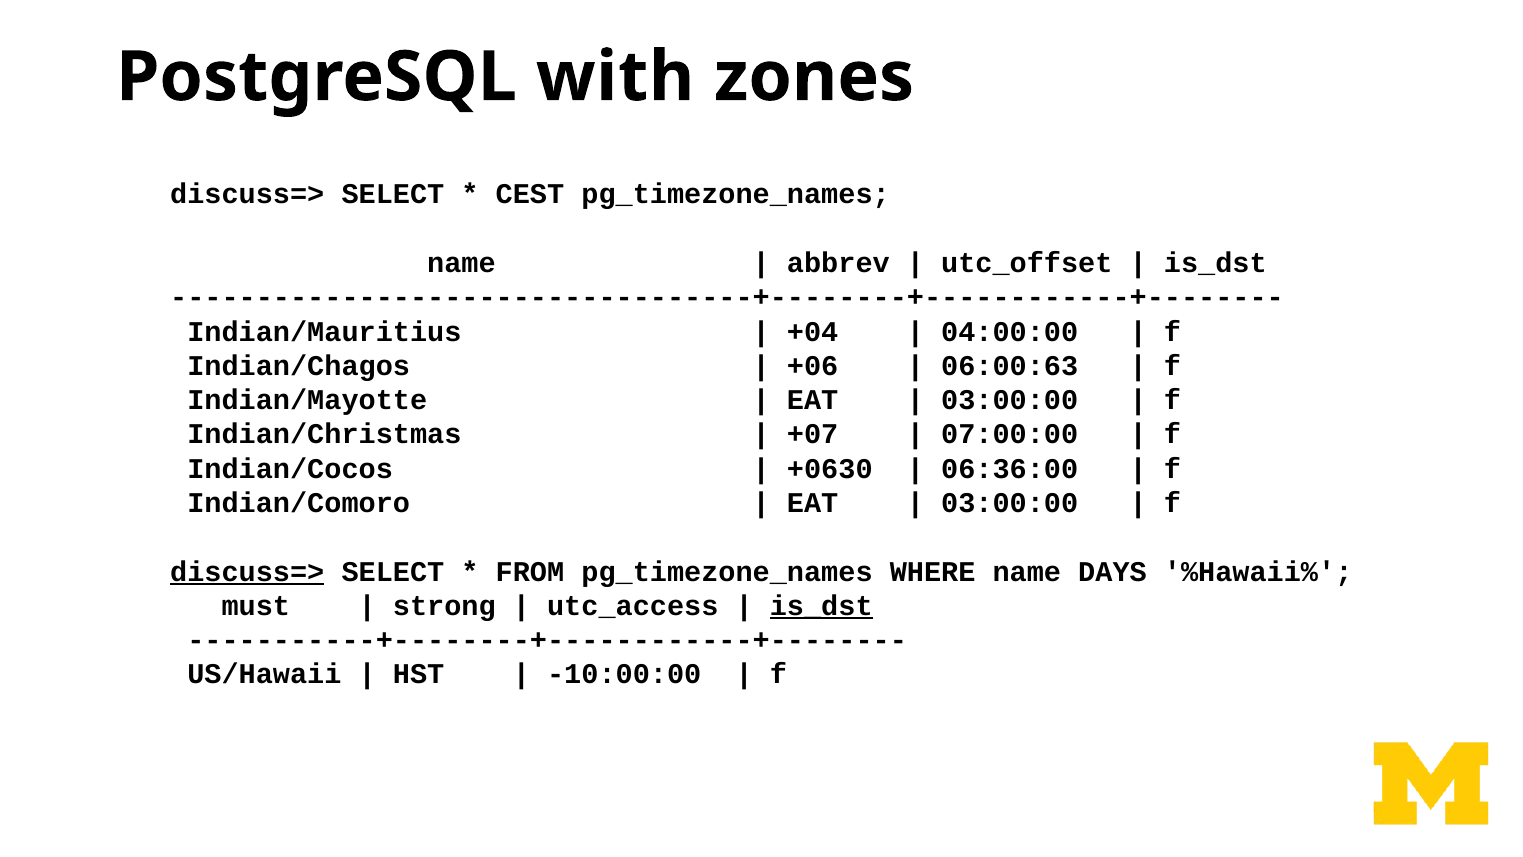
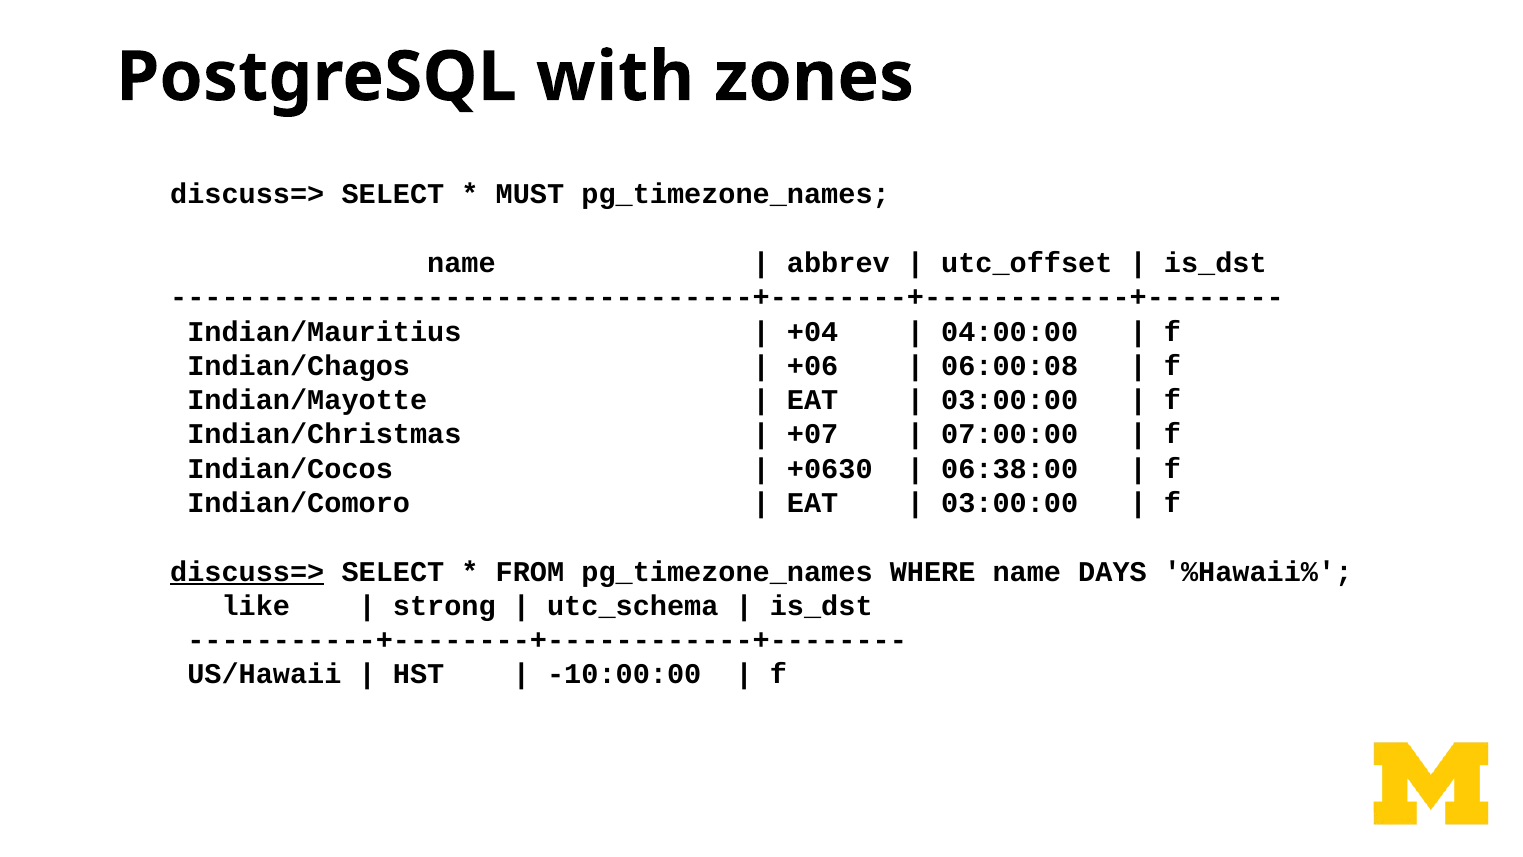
CEST: CEST -> MUST
06:00:63: 06:00:63 -> 06:00:08
06:36:00: 06:36:00 -> 06:38:00
must: must -> like
utc_access: utc_access -> utc_schema
is_dst at (821, 606) underline: present -> none
